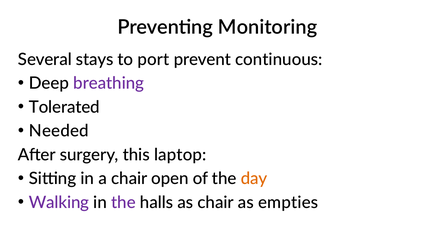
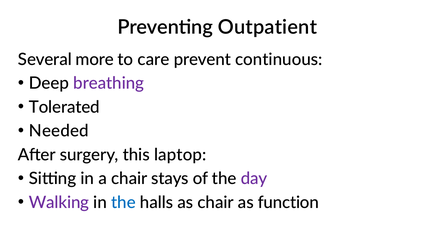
Monitoring: Monitoring -> Outpatient
stays: stays -> more
port: port -> care
open: open -> stays
day colour: orange -> purple
the at (123, 202) colour: purple -> blue
empties: empties -> function
